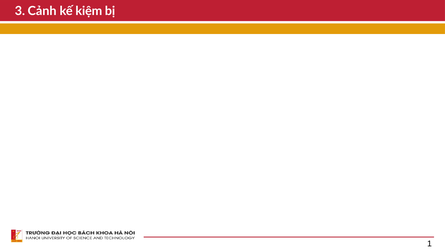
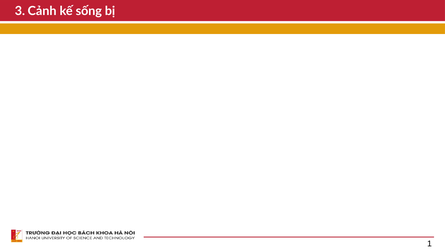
kiệm: kiệm -> sống
